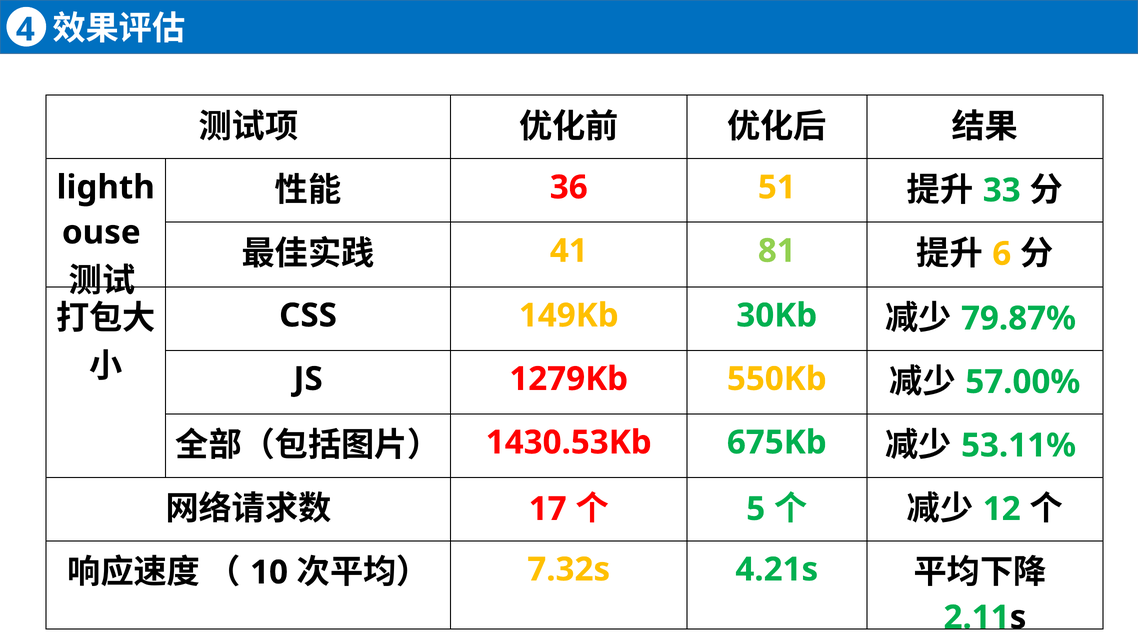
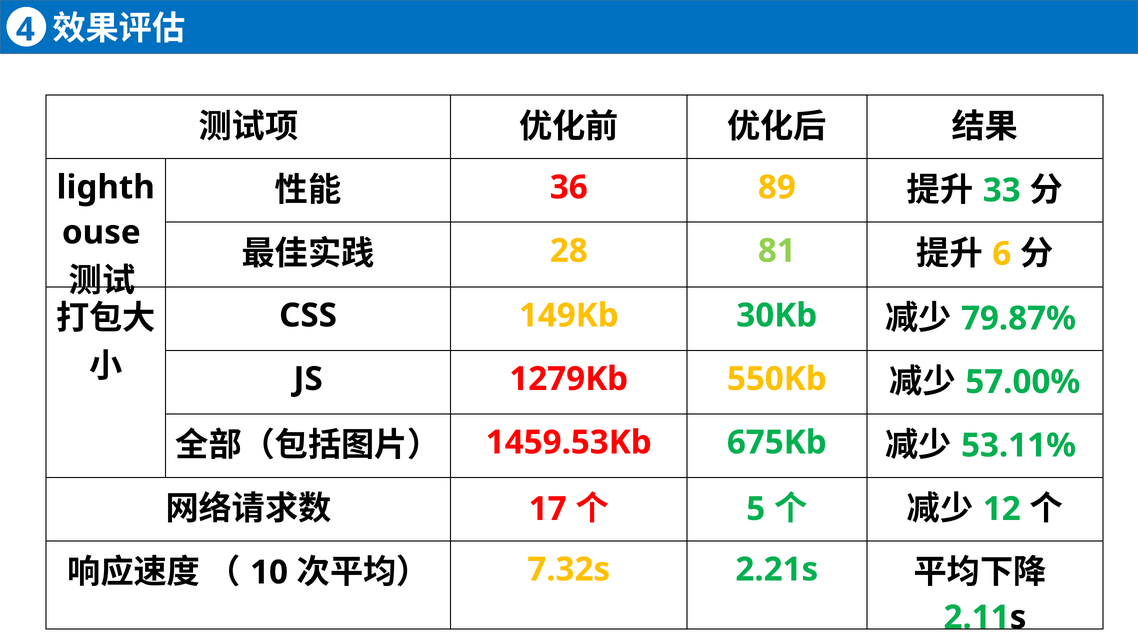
51: 51 -> 89
41: 41 -> 28
1430.53Kb: 1430.53Kb -> 1459.53Kb
4.21s: 4.21s -> 2.21s
